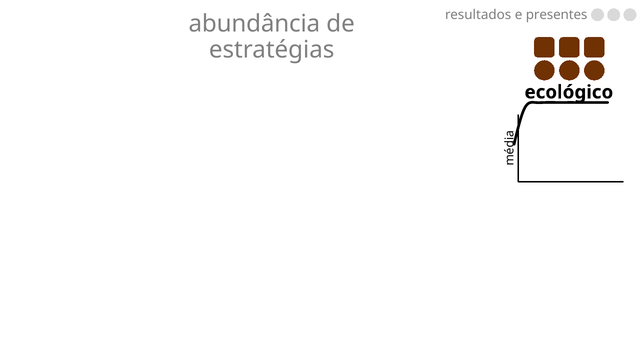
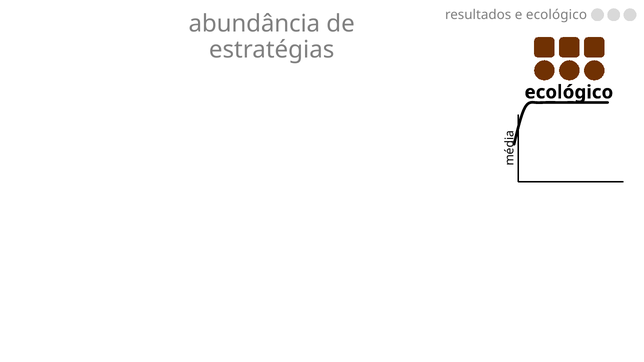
e presentes: presentes -> ecológico
